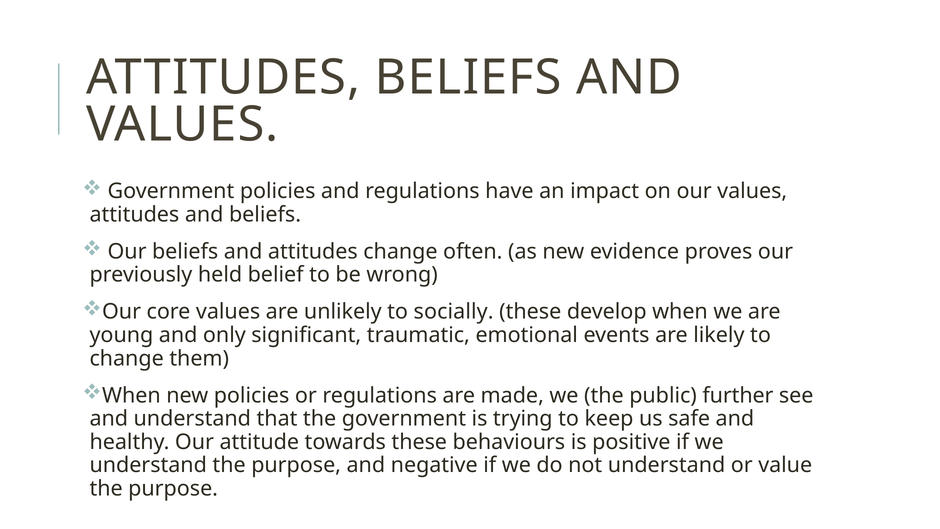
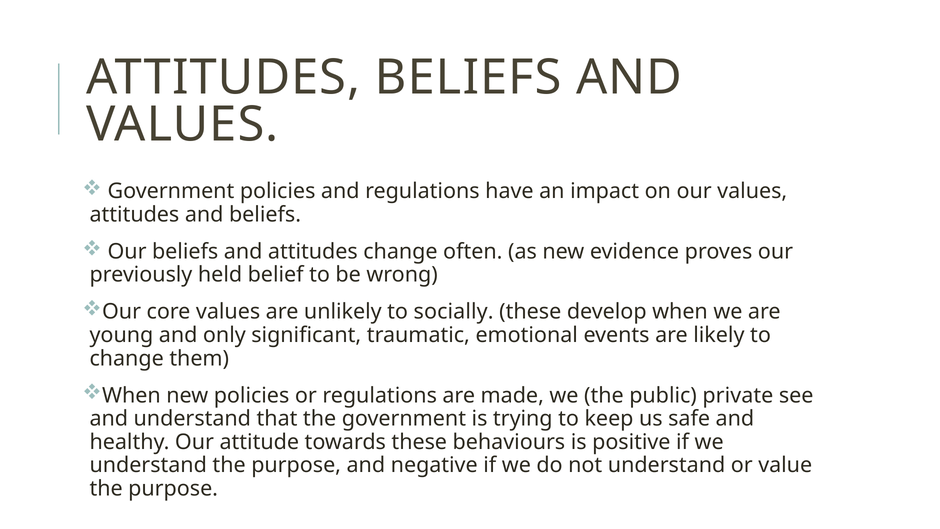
further: further -> private
